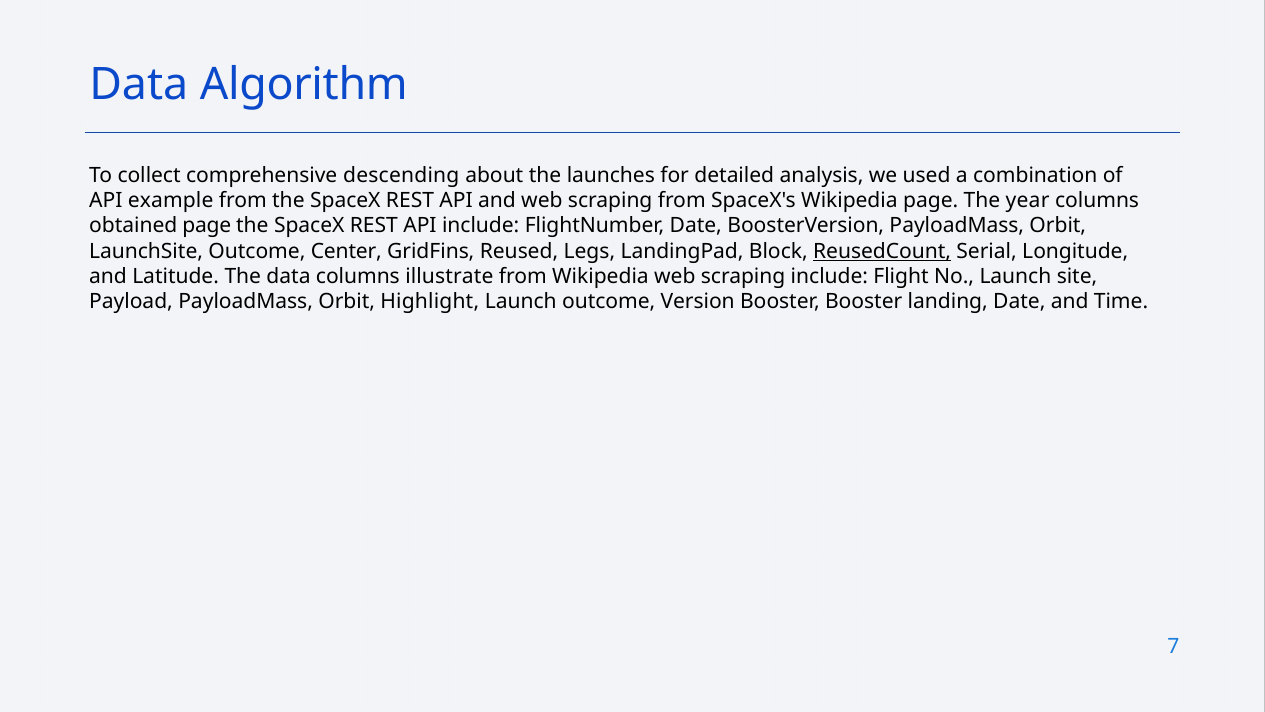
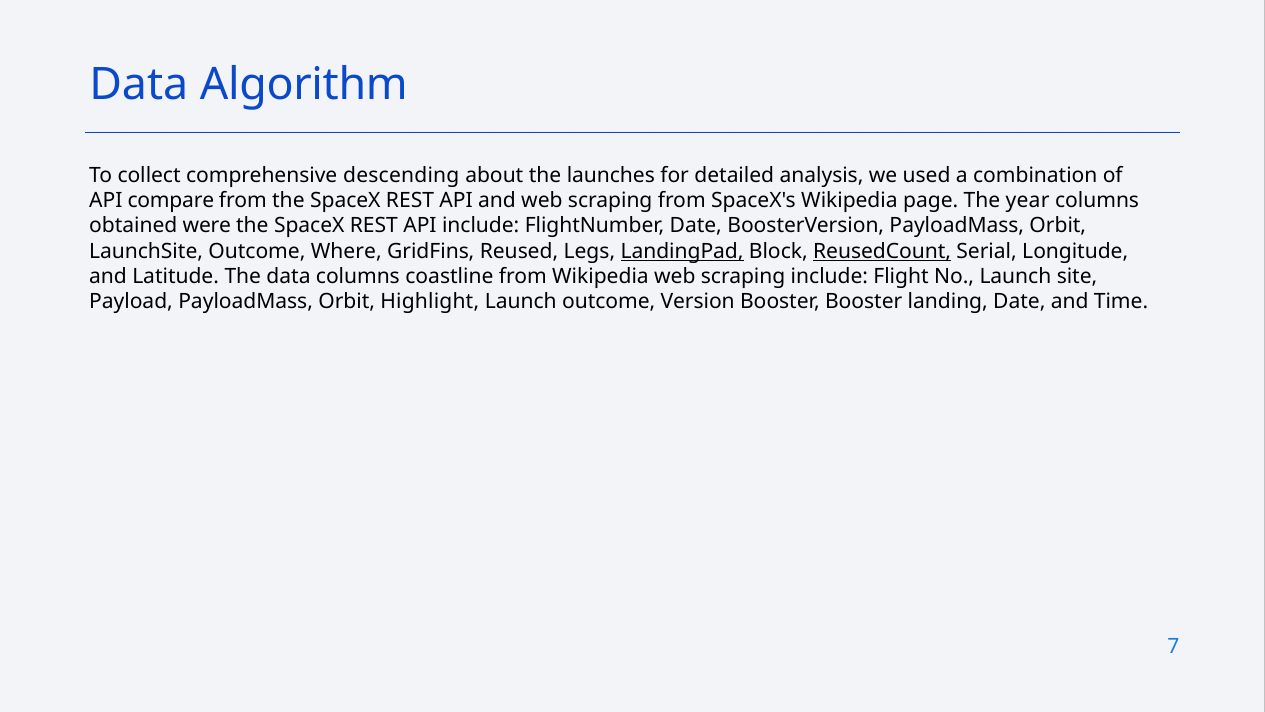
example: example -> compare
obtained page: page -> were
Center: Center -> Where
LandingPad underline: none -> present
illustrate: illustrate -> coastline
